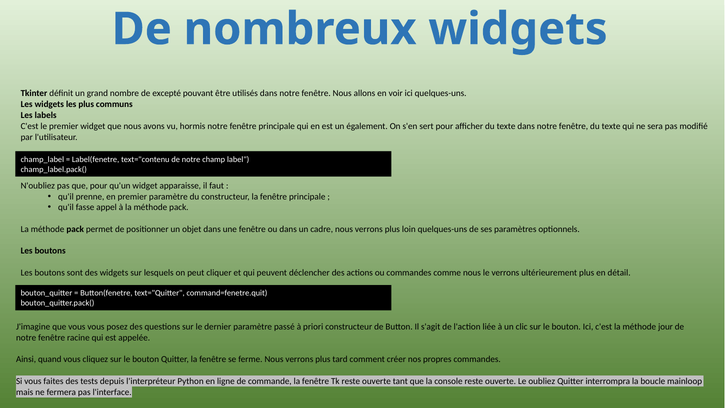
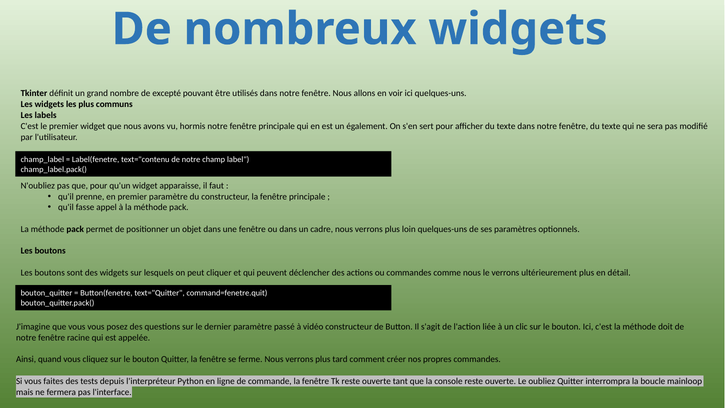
priori: priori -> vidéo
jour: jour -> doit
